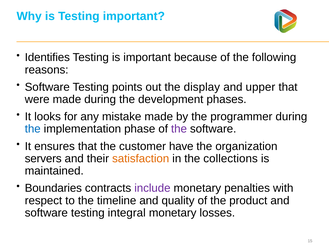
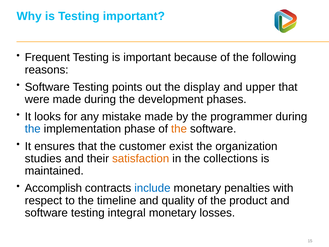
Identifies: Identifies -> Frequent
the at (179, 129) colour: purple -> orange
have: have -> exist
servers: servers -> studies
Boundaries: Boundaries -> Accomplish
include colour: purple -> blue
